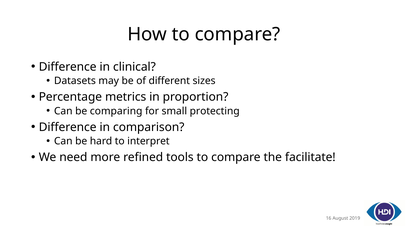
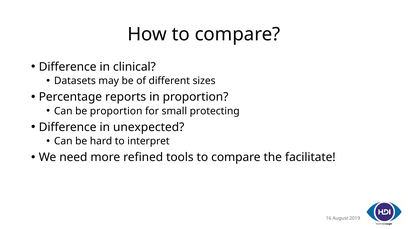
metrics: metrics -> reports
be comparing: comparing -> proportion
comparison: comparison -> unexpected
